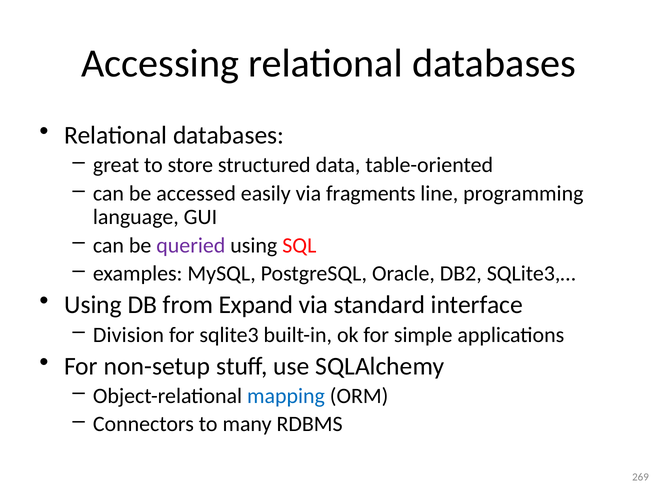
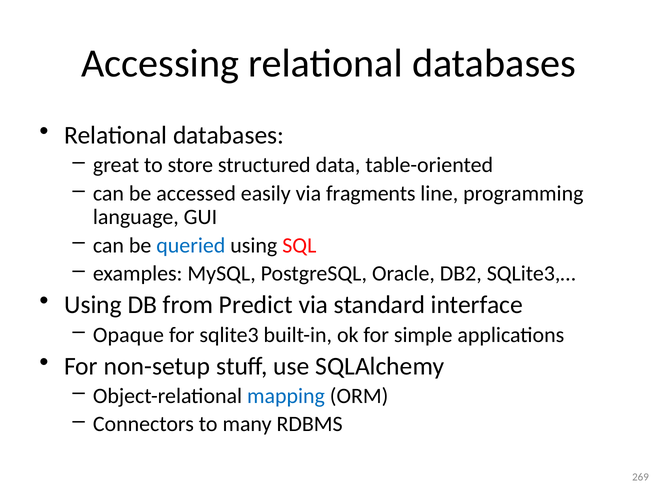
queried colour: purple -> blue
Expand: Expand -> Predict
Division: Division -> Opaque
